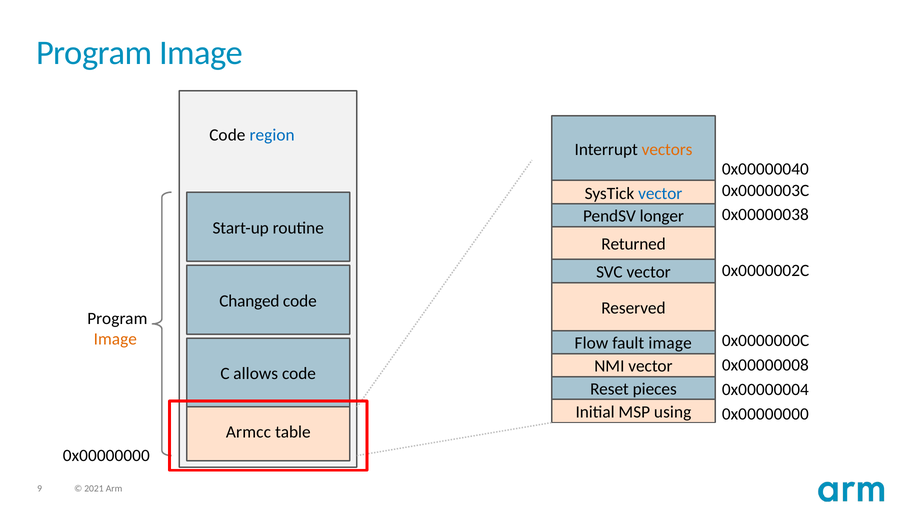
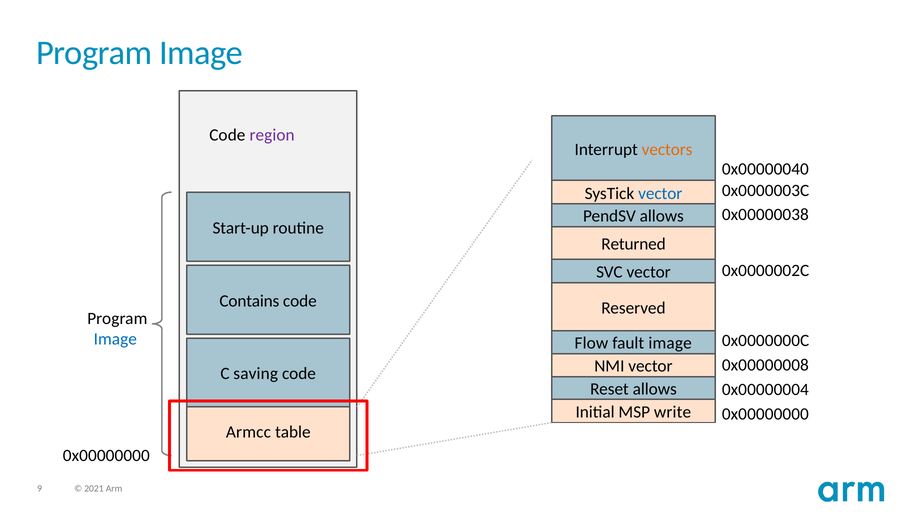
region colour: blue -> purple
PendSV longer: longer -> allows
Changed: Changed -> Contains
Image at (115, 340) colour: orange -> blue
allows: allows -> saving
Reset pieces: pieces -> allows
using: using -> write
